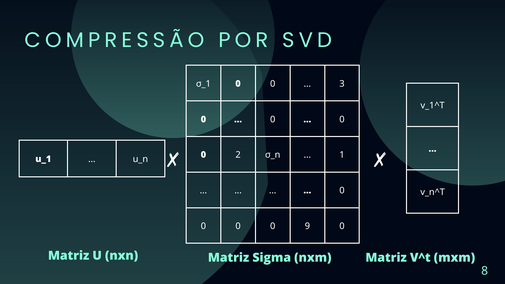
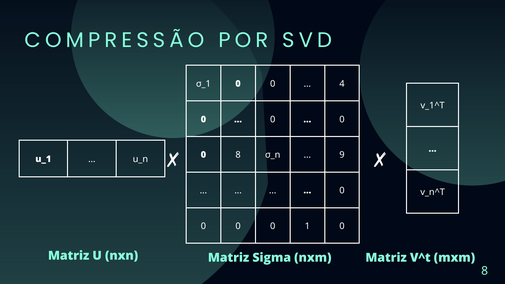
3: 3 -> 4
0 2: 2 -> 8
1: 1 -> 9
9: 9 -> 1
